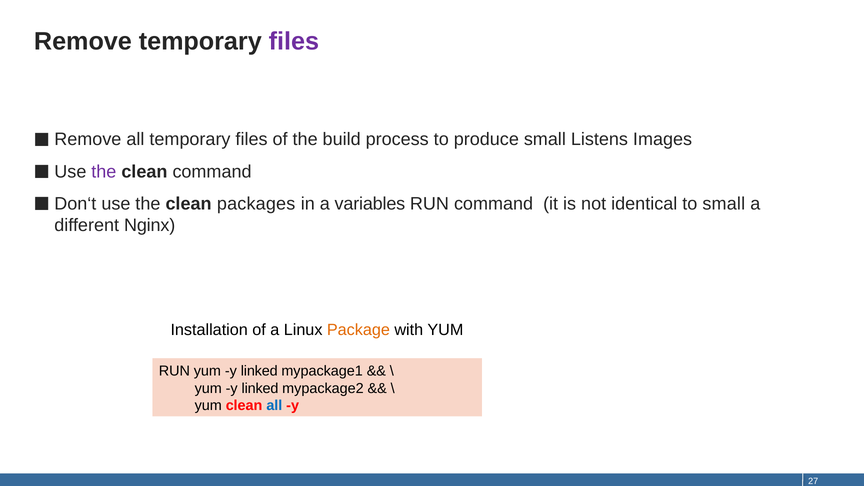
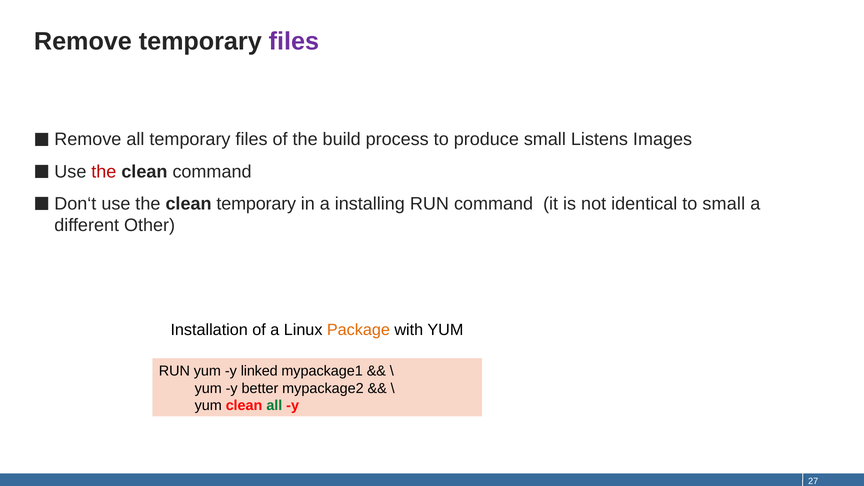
the at (104, 172) colour: purple -> red
clean packages: packages -> temporary
variables: variables -> installing
Nginx: Nginx -> Other
linked at (260, 388): linked -> better
all at (274, 406) colour: blue -> green
